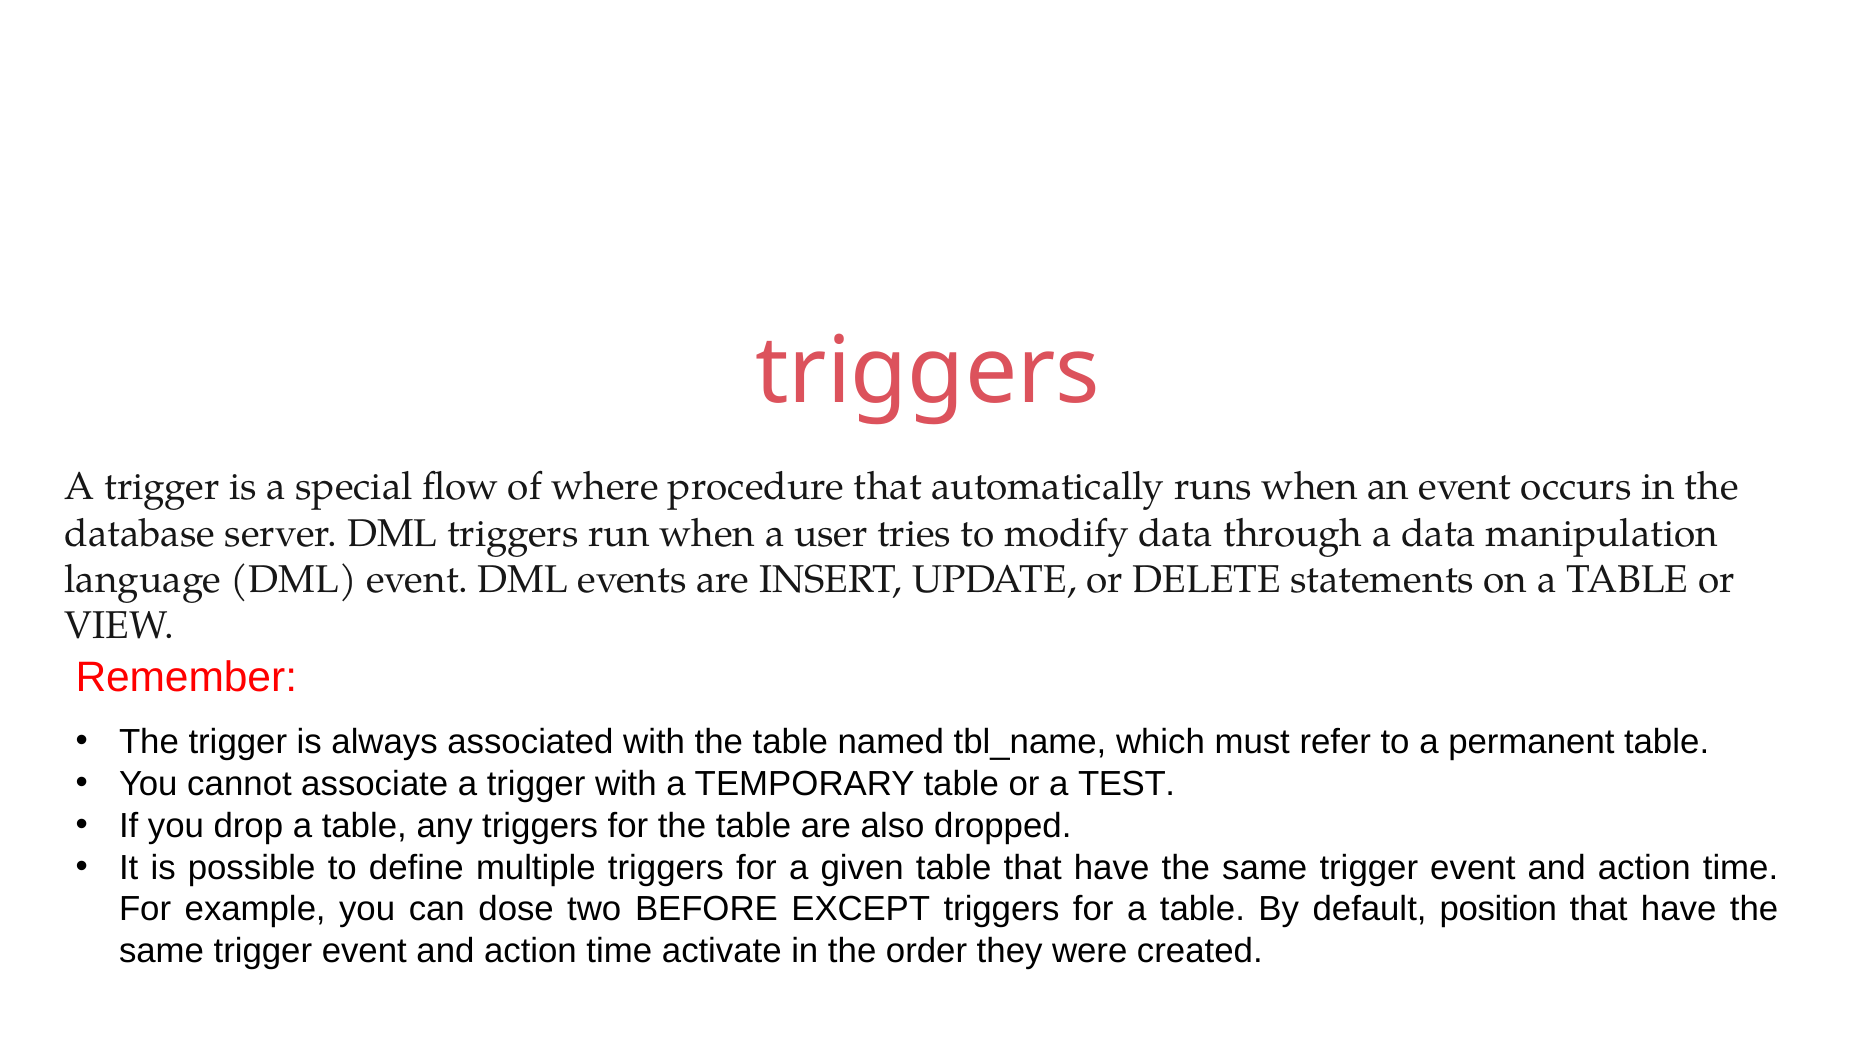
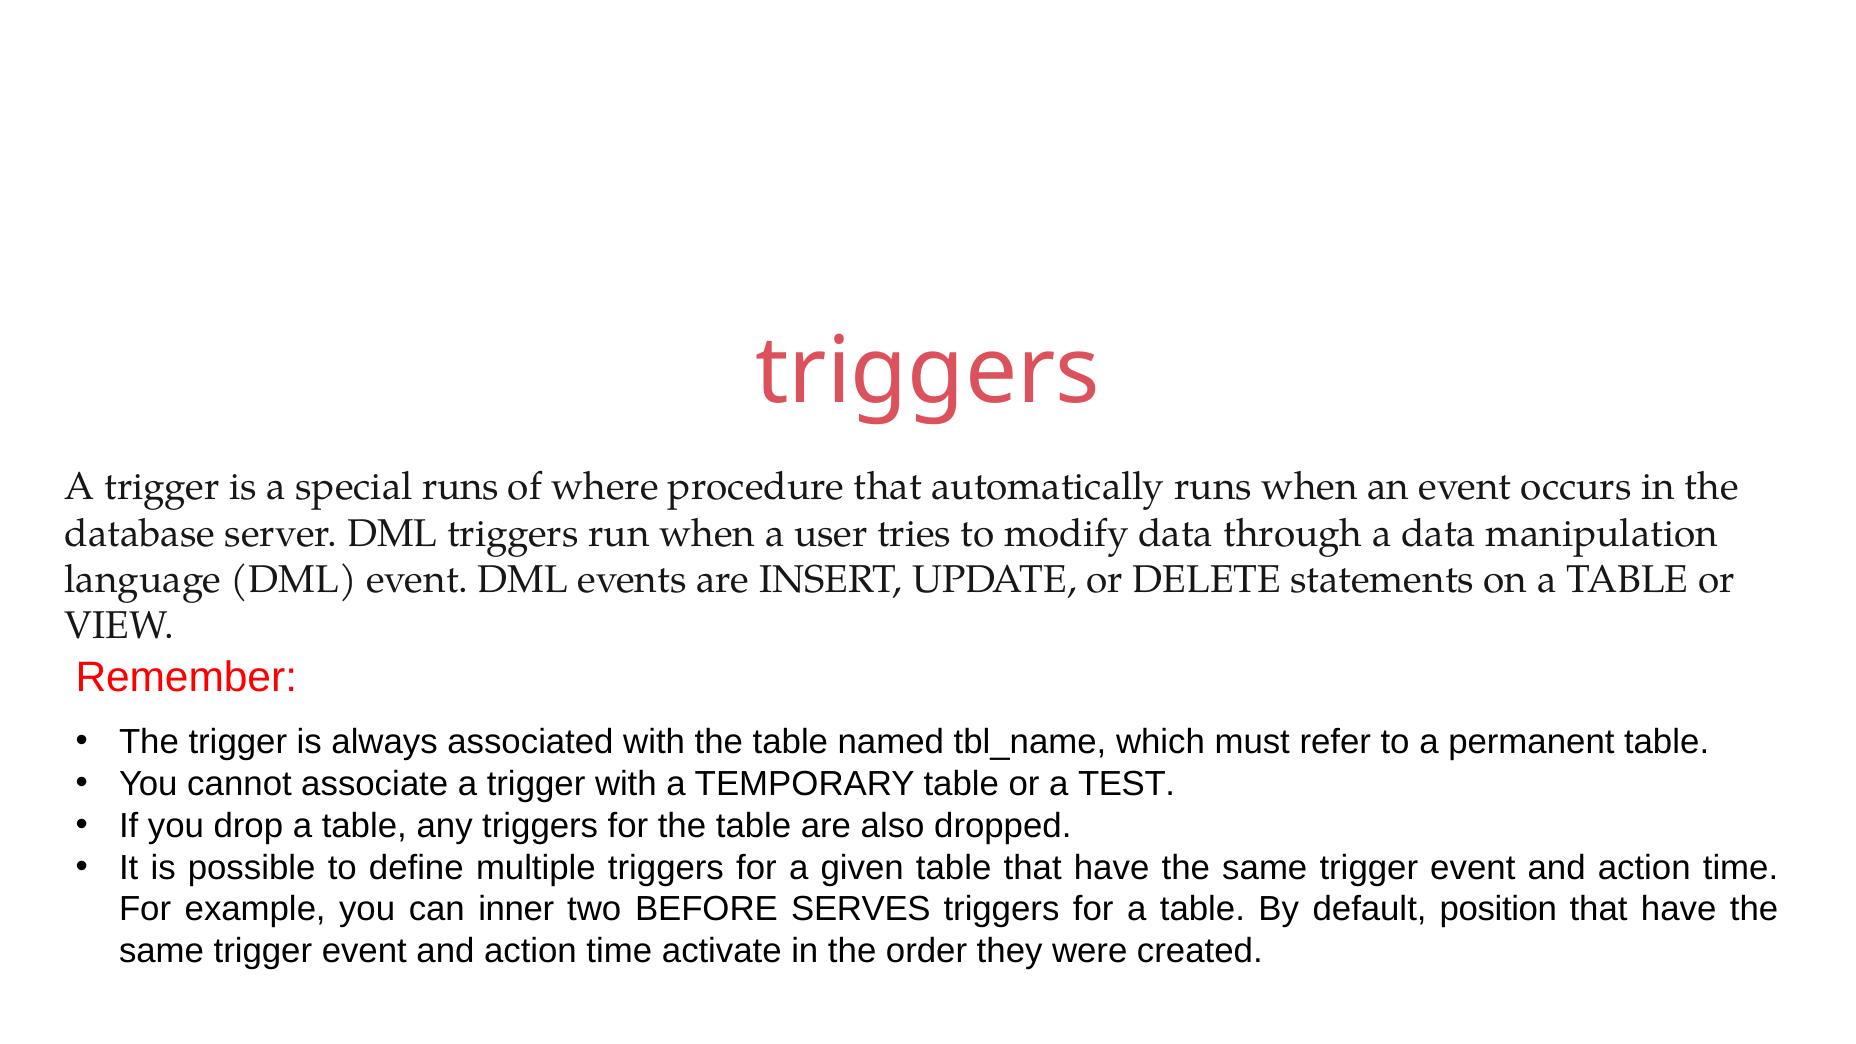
special flow: flow -> runs
dose: dose -> inner
EXCEPT: EXCEPT -> SERVES
